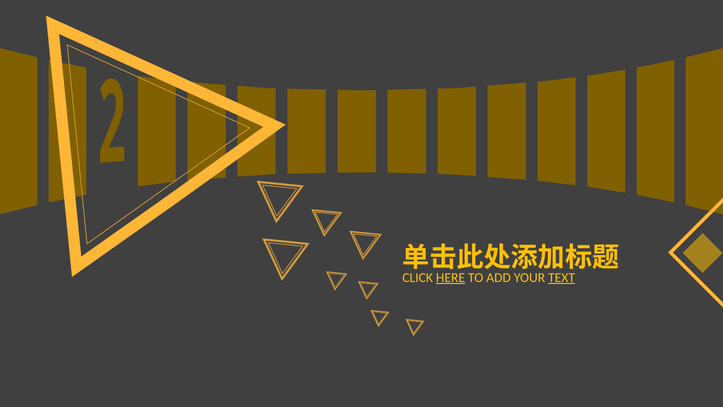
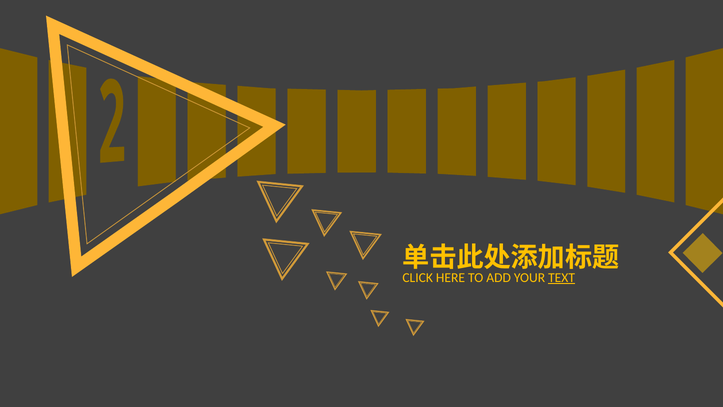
HERE underline: present -> none
